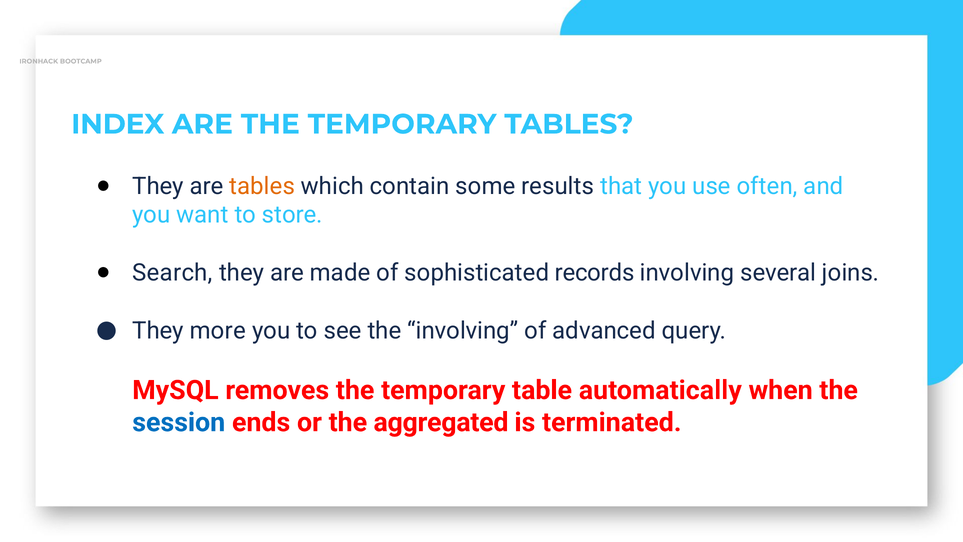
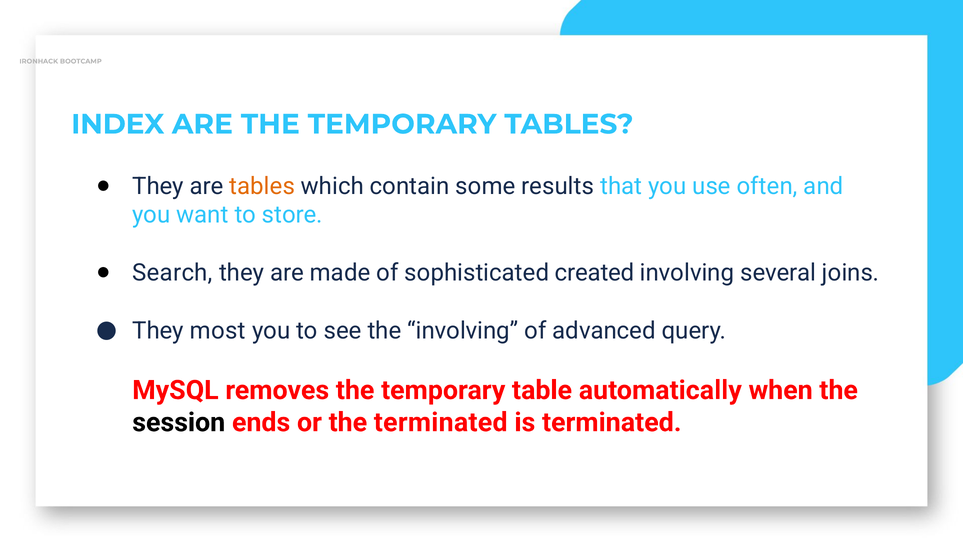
records: records -> created
more: more -> most
session colour: blue -> black
the aggregated: aggregated -> terminated
